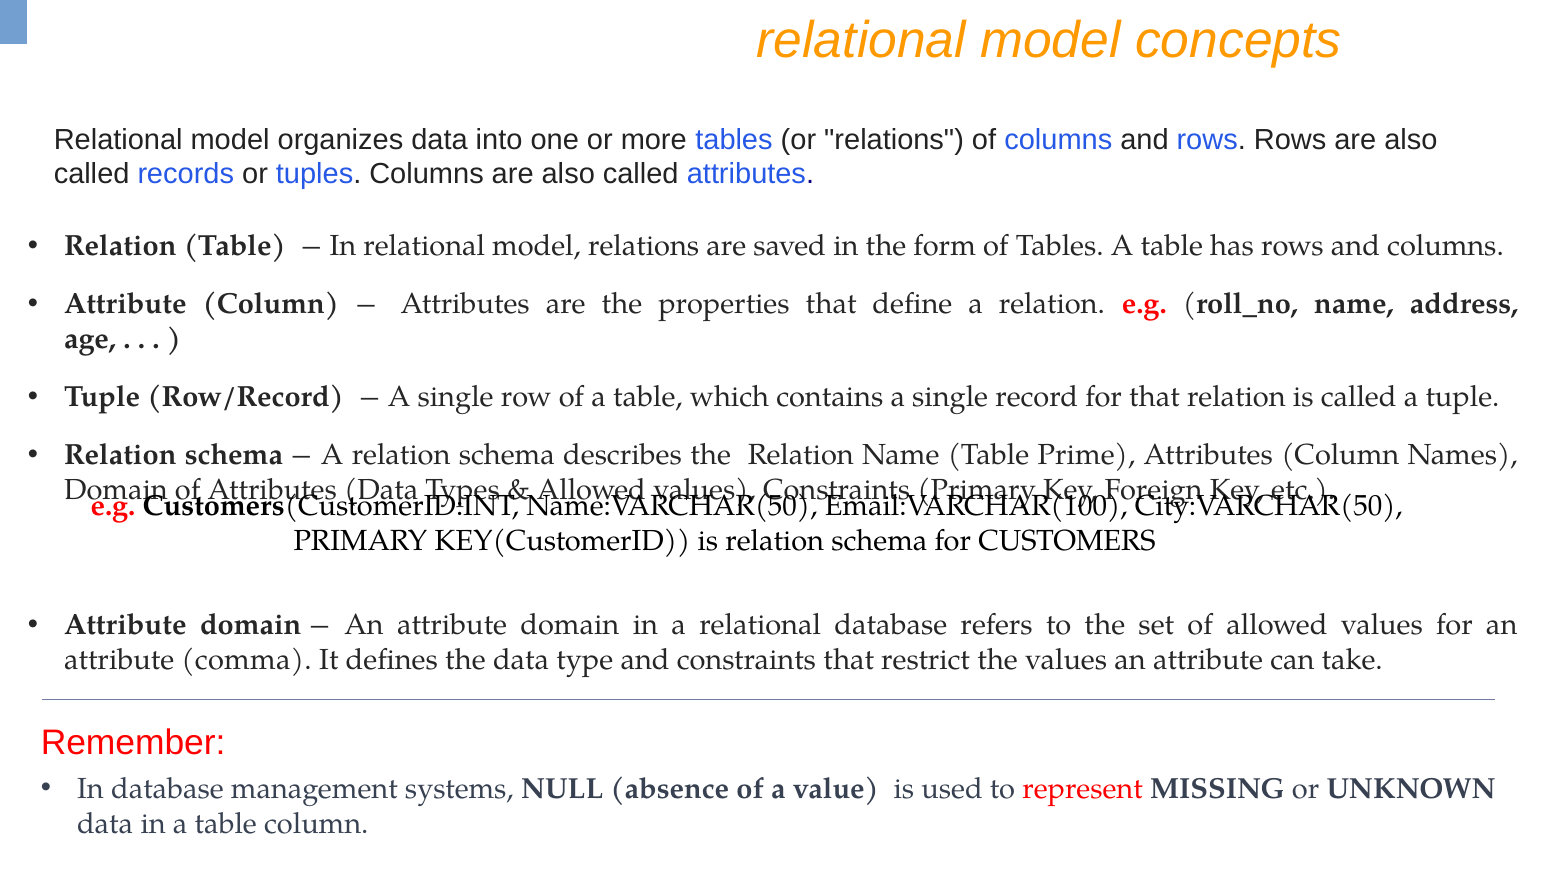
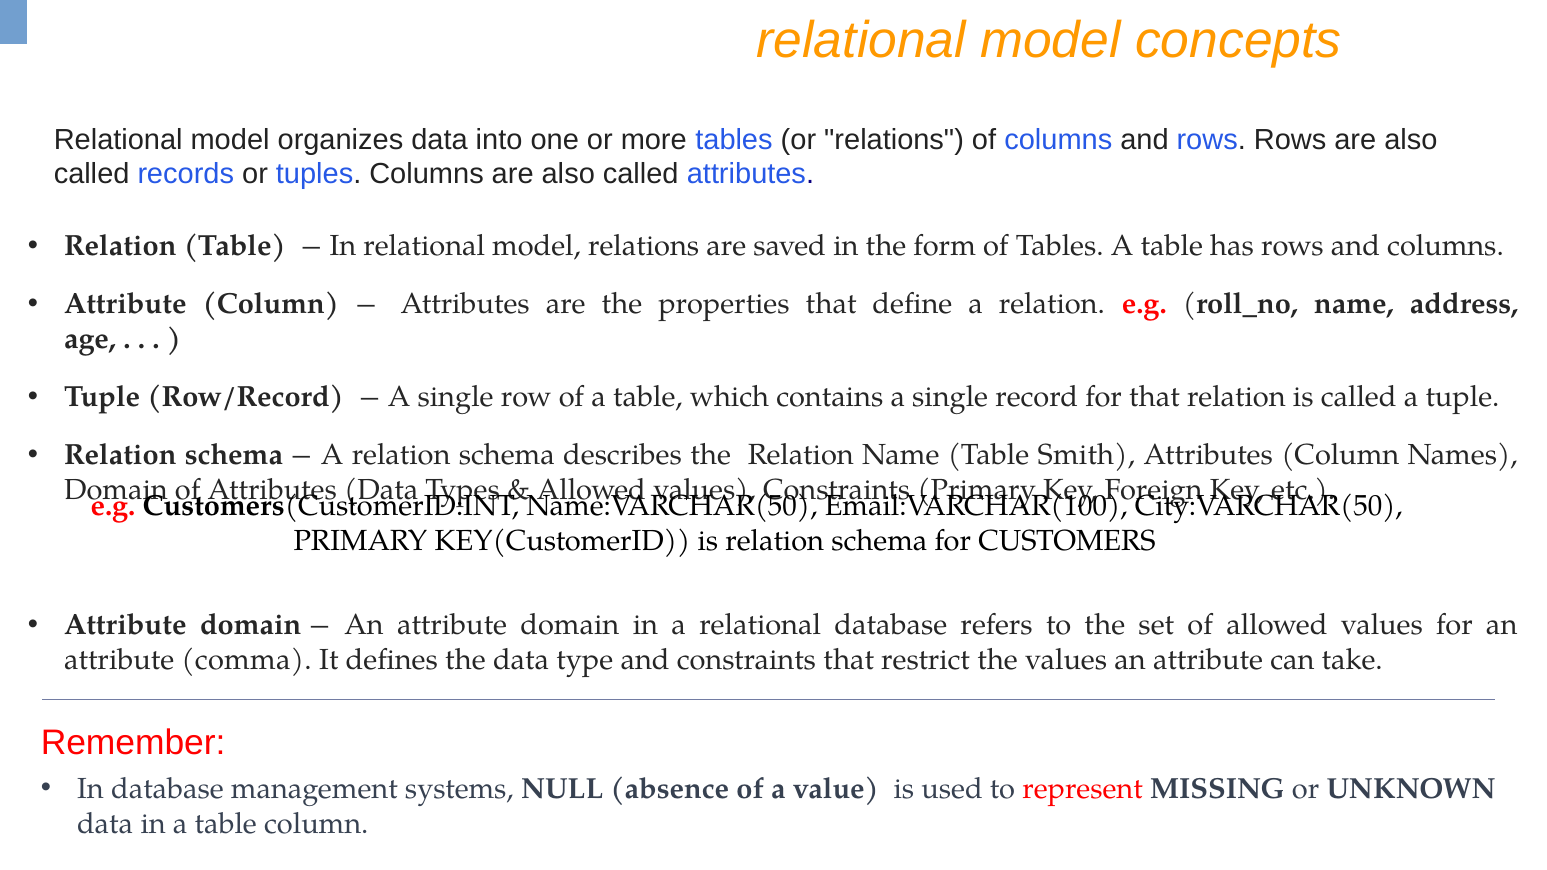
Prime: Prime -> Smith
